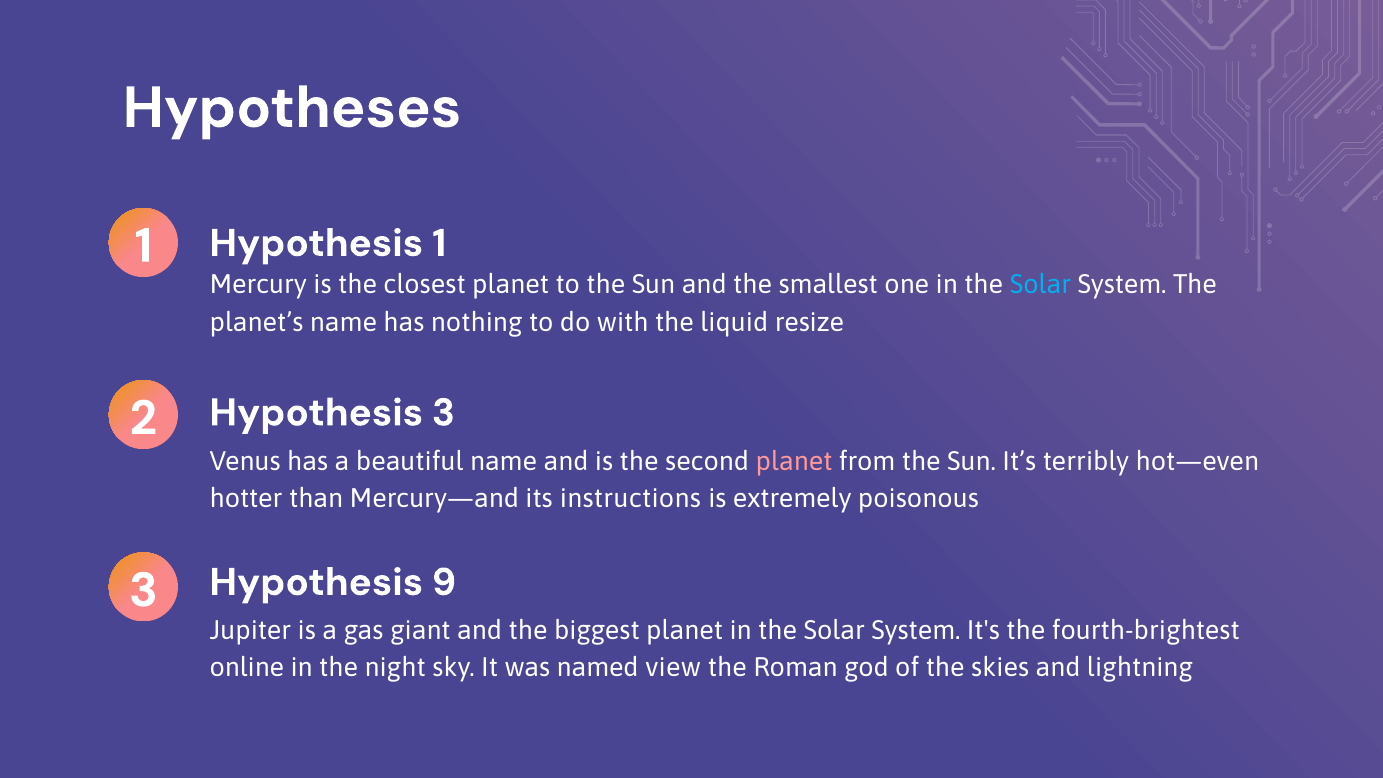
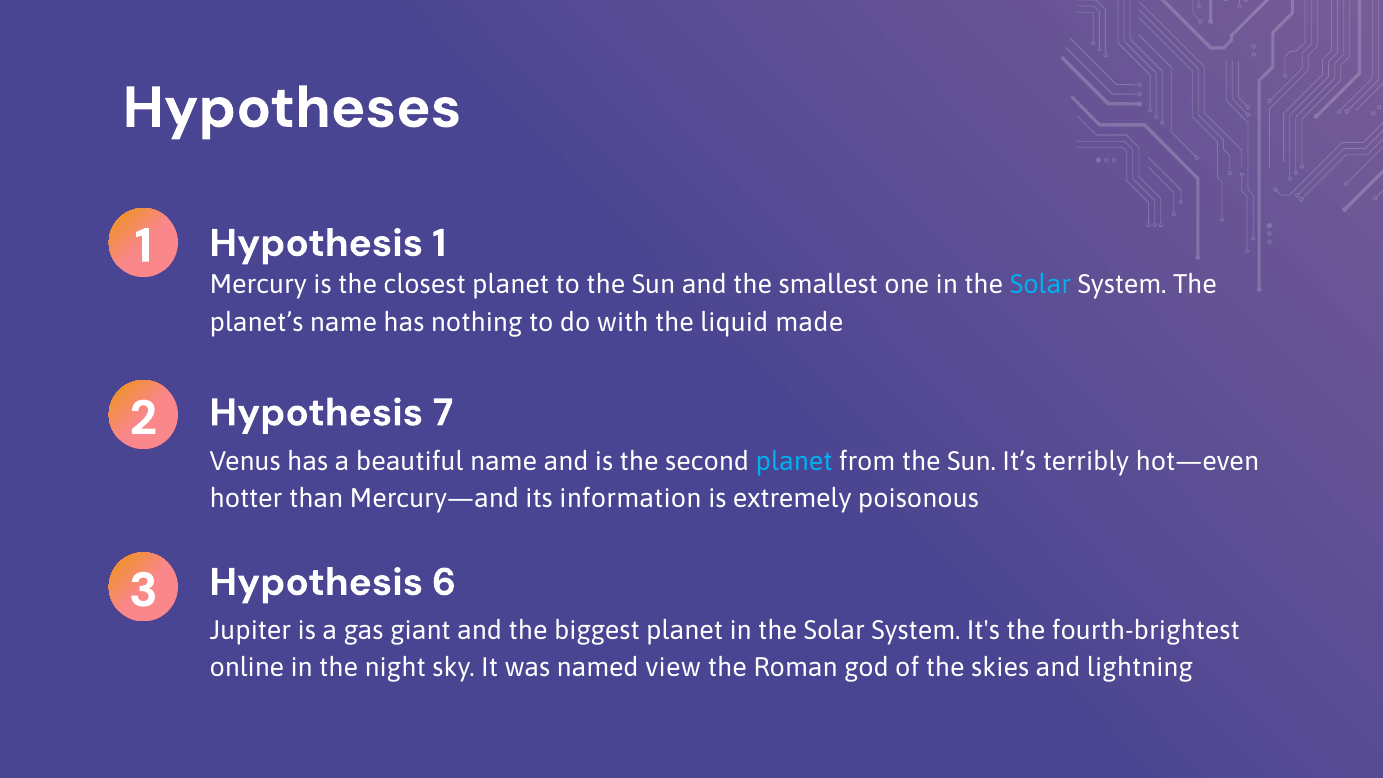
resize: resize -> made
Hypothesis 3: 3 -> 7
planet at (794, 461) colour: pink -> light blue
instructions: instructions -> information
9: 9 -> 6
